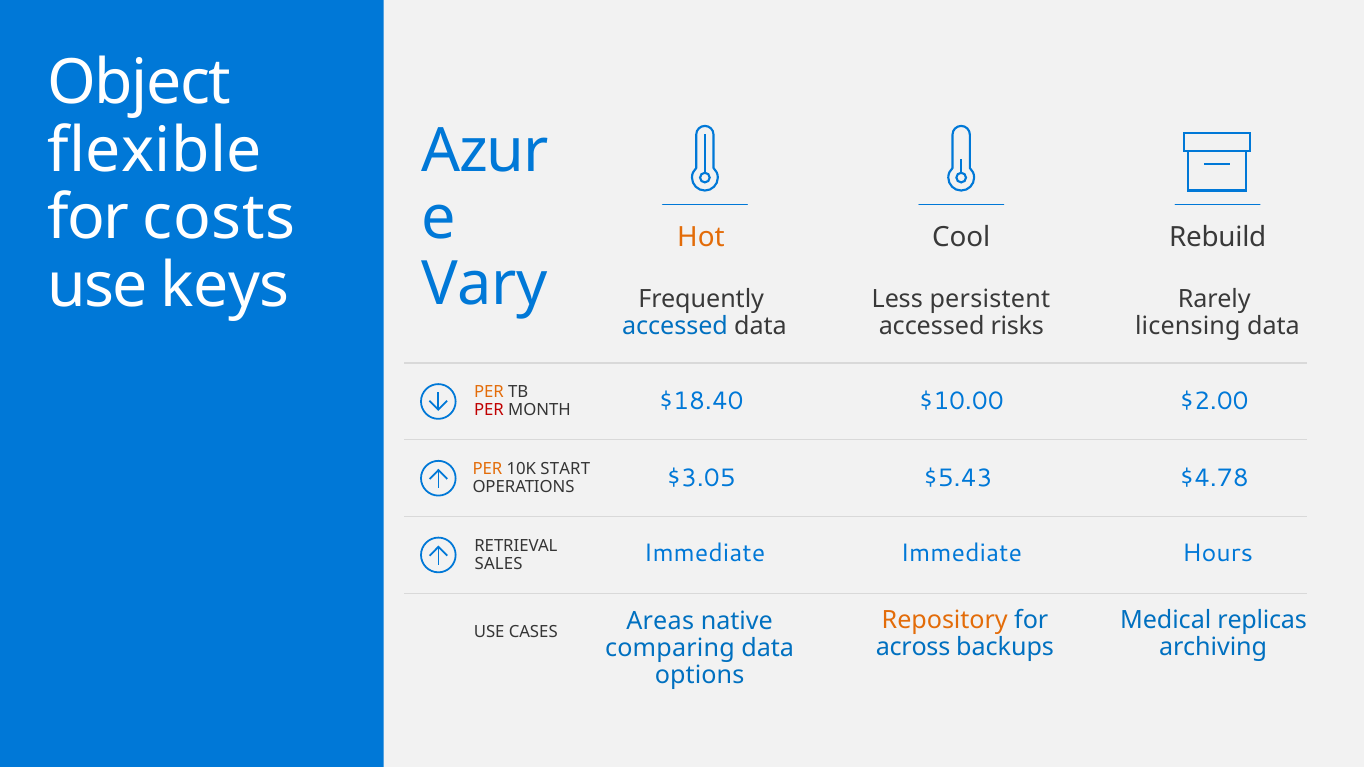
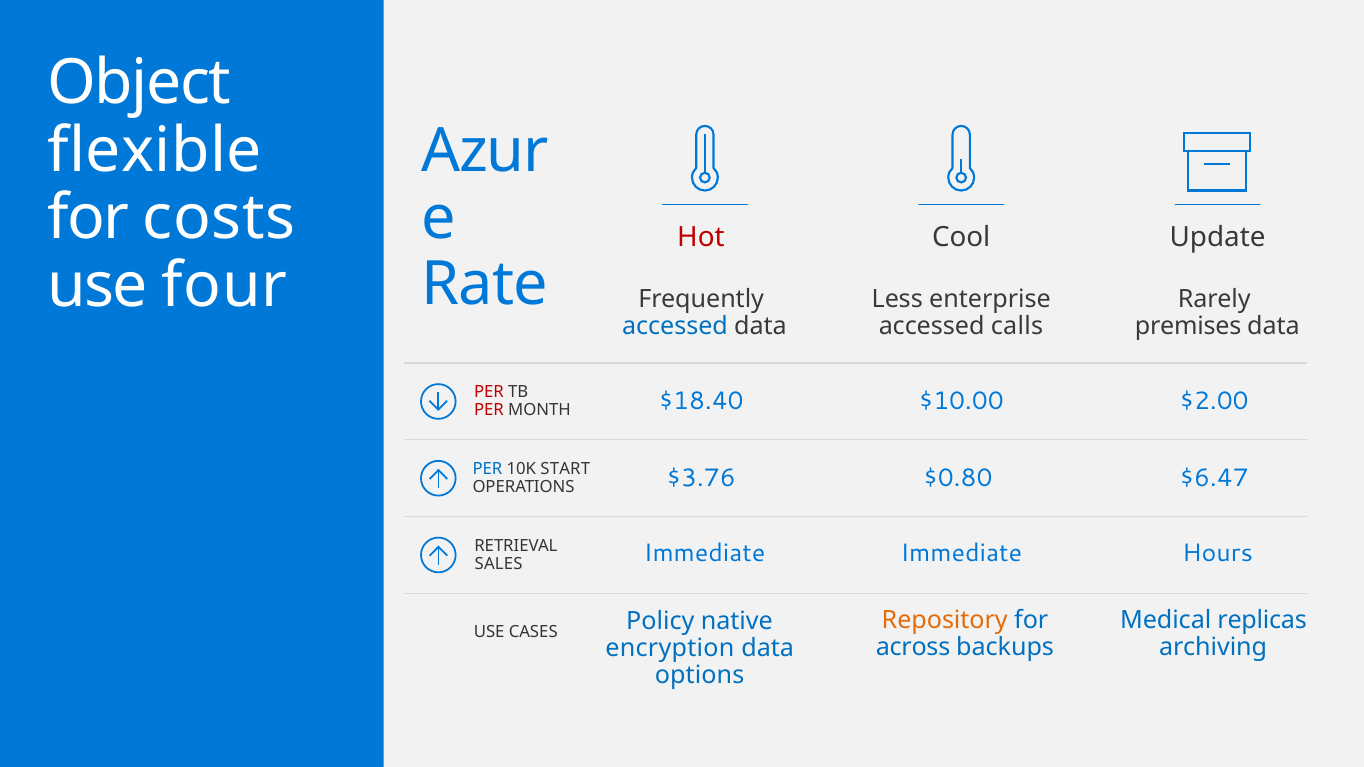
Hot colour: orange -> red
Rebuild: Rebuild -> Update
Vary: Vary -> Rate
keys: keys -> four
persistent: persistent -> enterprise
risks: risks -> calls
licensing: licensing -> premises
PER at (489, 392) colour: orange -> red
PER at (487, 469) colour: orange -> blue
$3.05: $3.05 -> $3.76
$5.43: $5.43 -> $0.80
$4.78: $4.78 -> $6.47
Areas: Areas -> Policy
comparing: comparing -> encryption
